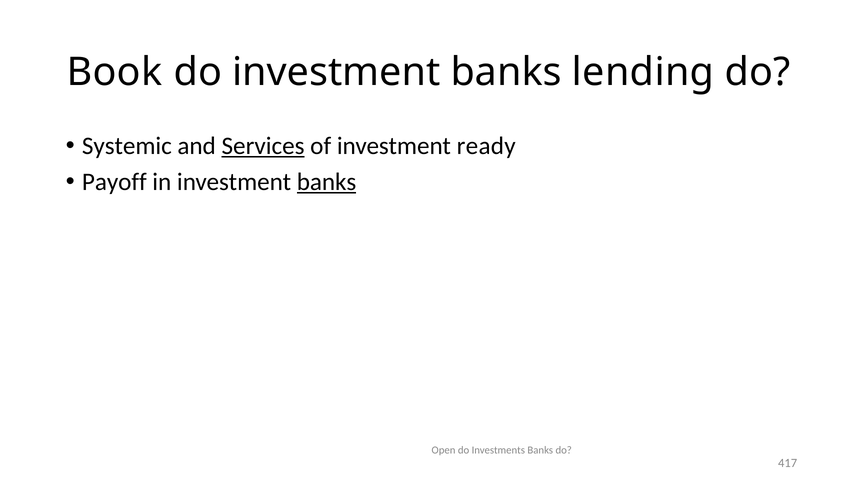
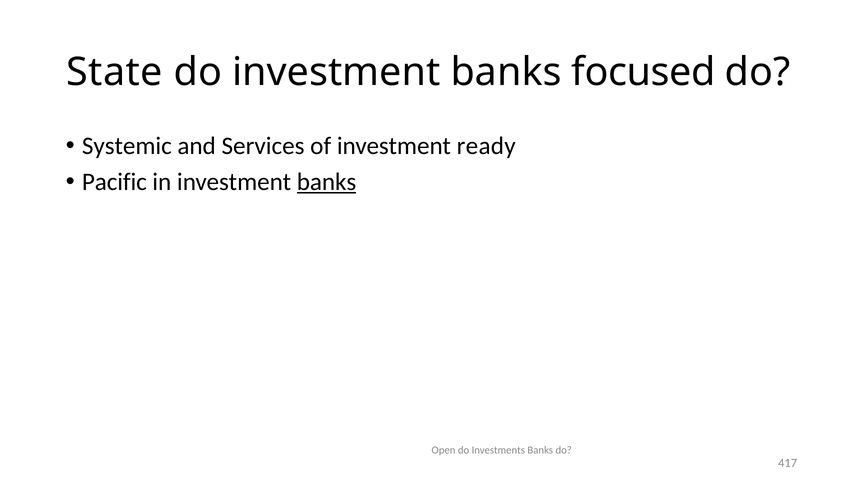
Book: Book -> State
lending: lending -> focused
Services underline: present -> none
Payoff: Payoff -> Pacific
